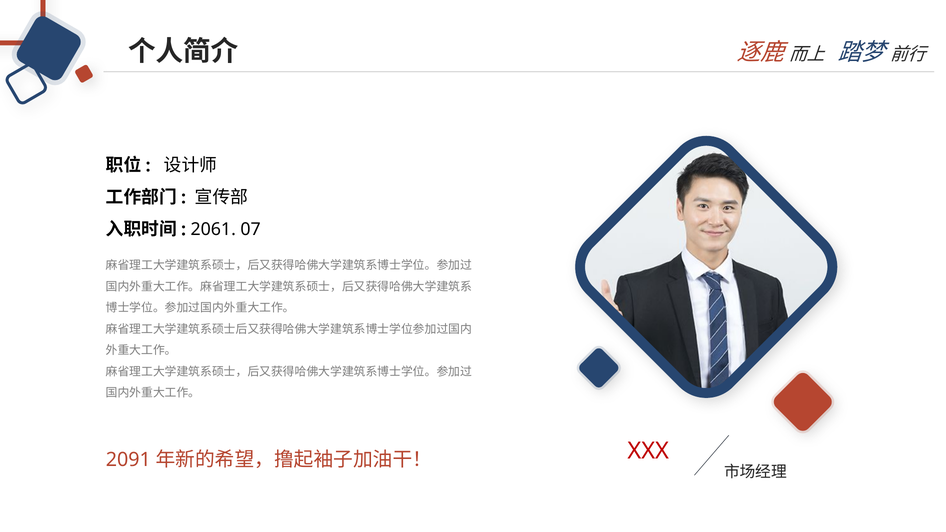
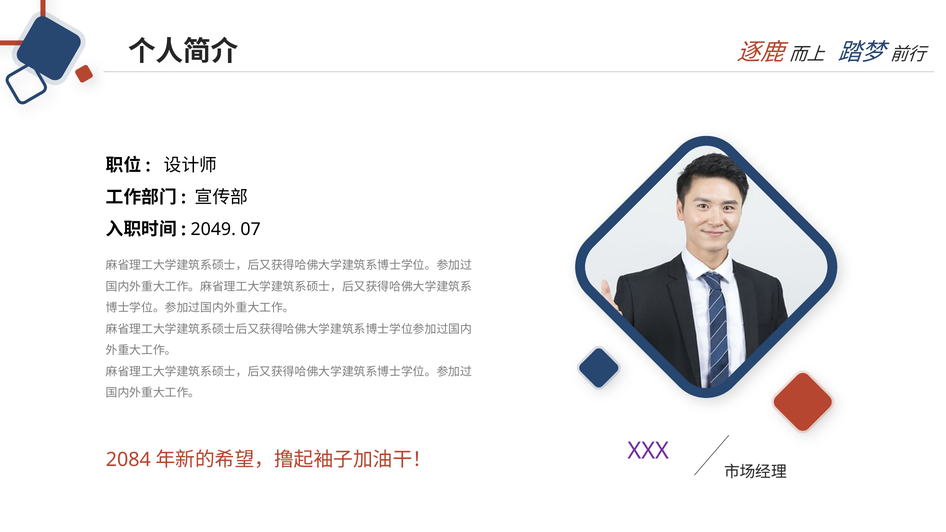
2061: 2061 -> 2049
2091: 2091 -> 2084
XXX colour: red -> purple
